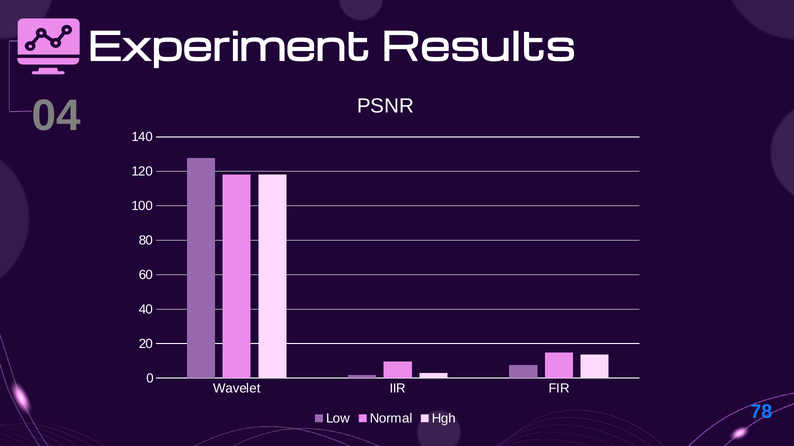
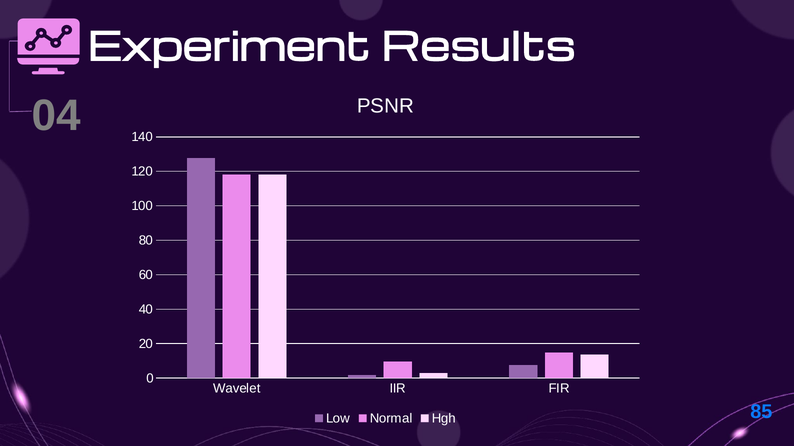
78: 78 -> 85
